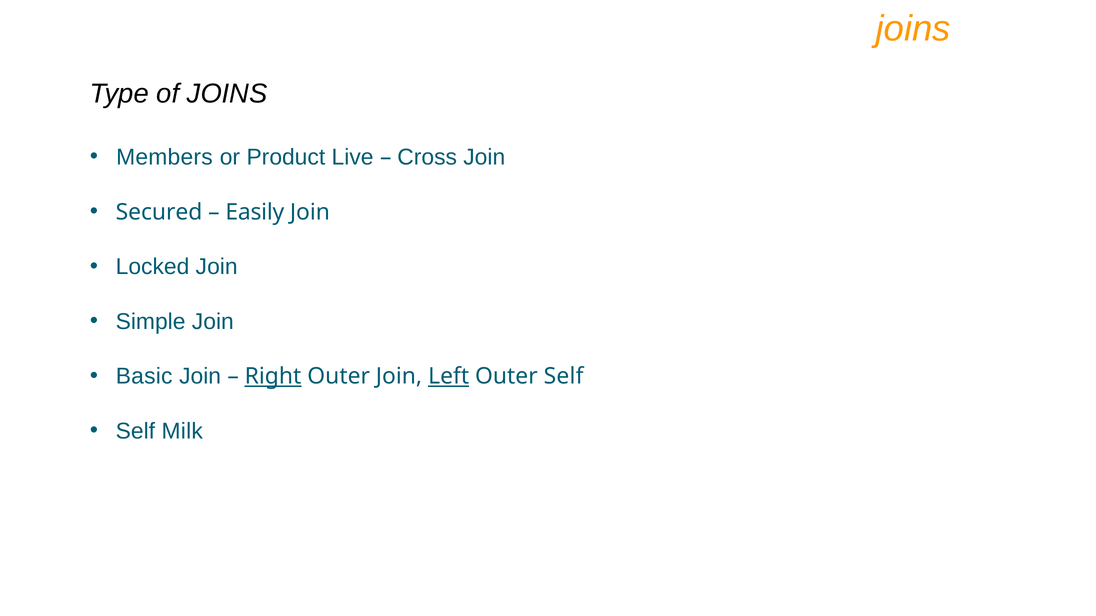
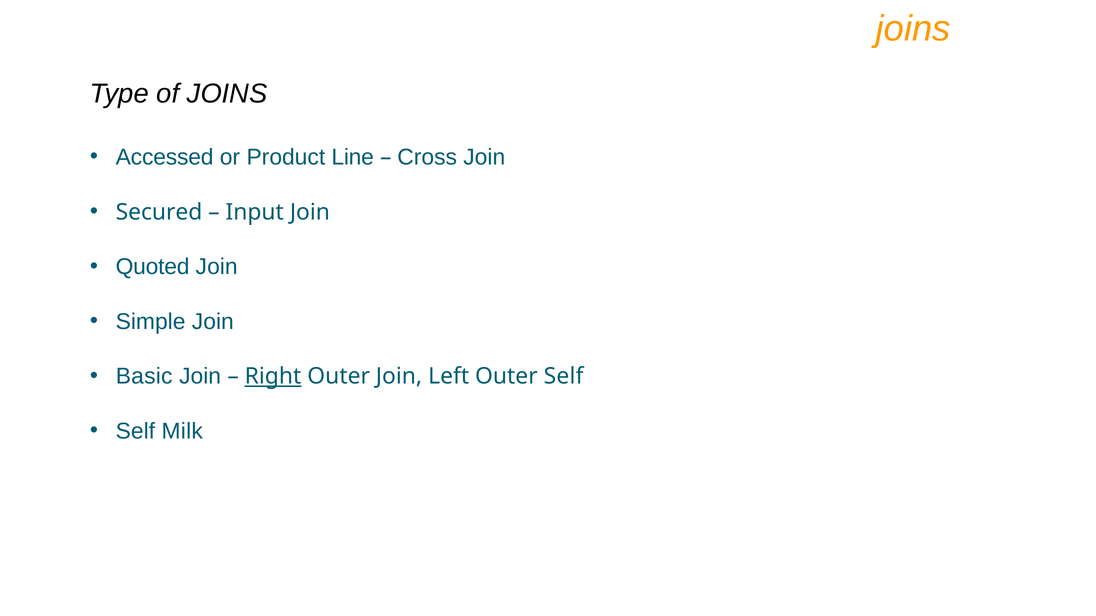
Members: Members -> Accessed
Live: Live -> Line
Easily: Easily -> Input
Locked: Locked -> Quoted
Left underline: present -> none
